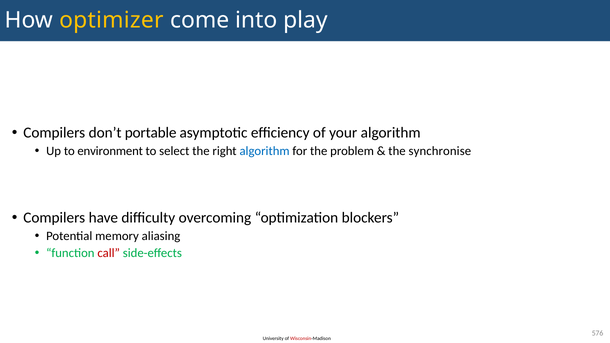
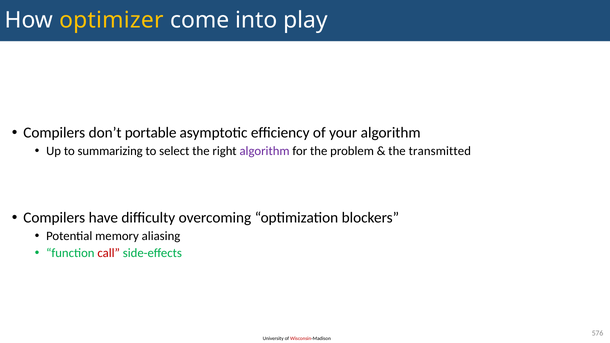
environment: environment -> summarizing
algorithm at (265, 151) colour: blue -> purple
synchronise: synchronise -> transmitted
